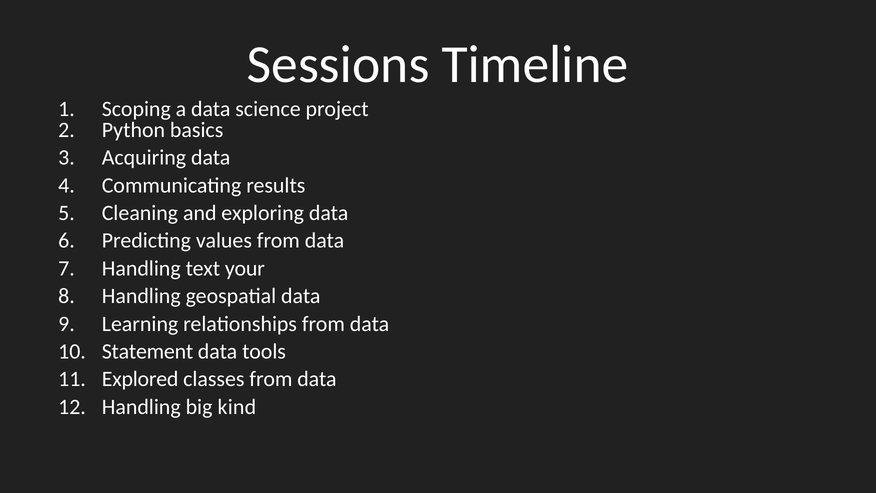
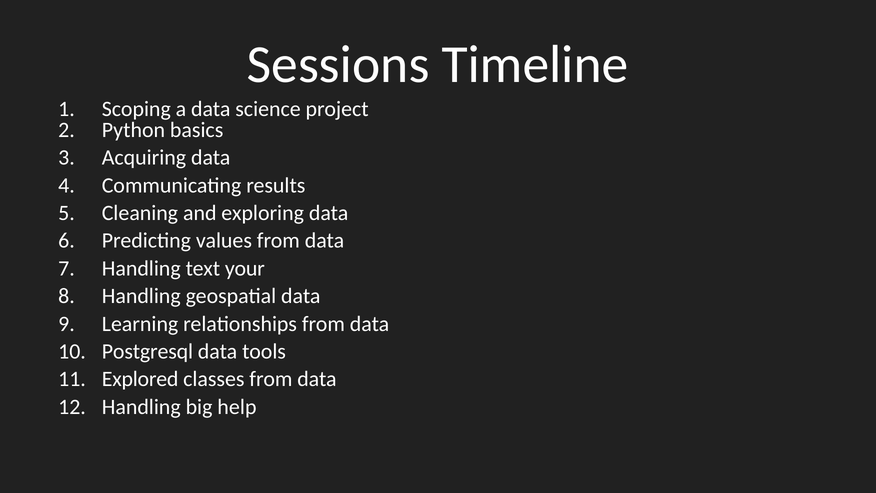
Statement: Statement -> Postgresql
kind: kind -> help
